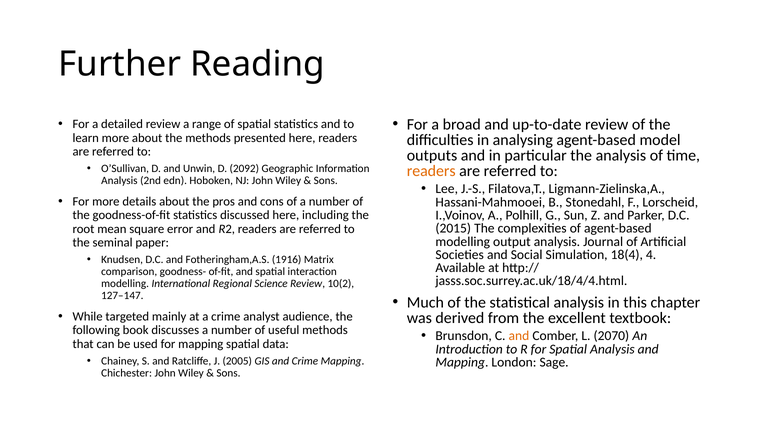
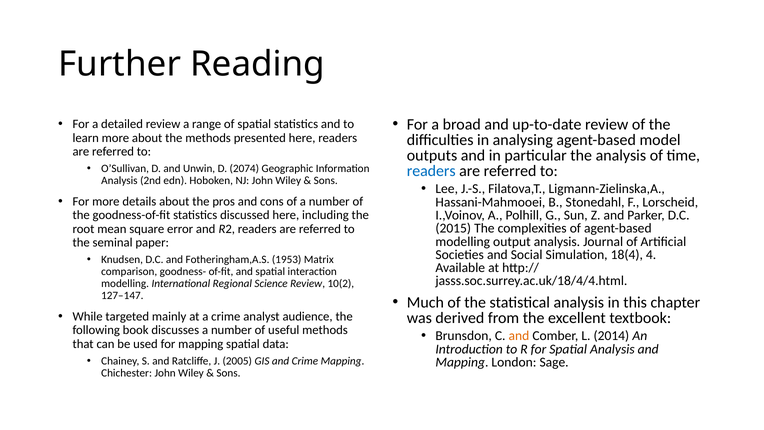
2092: 2092 -> 2074
readers at (431, 171) colour: orange -> blue
1916: 1916 -> 1953
2070: 2070 -> 2014
